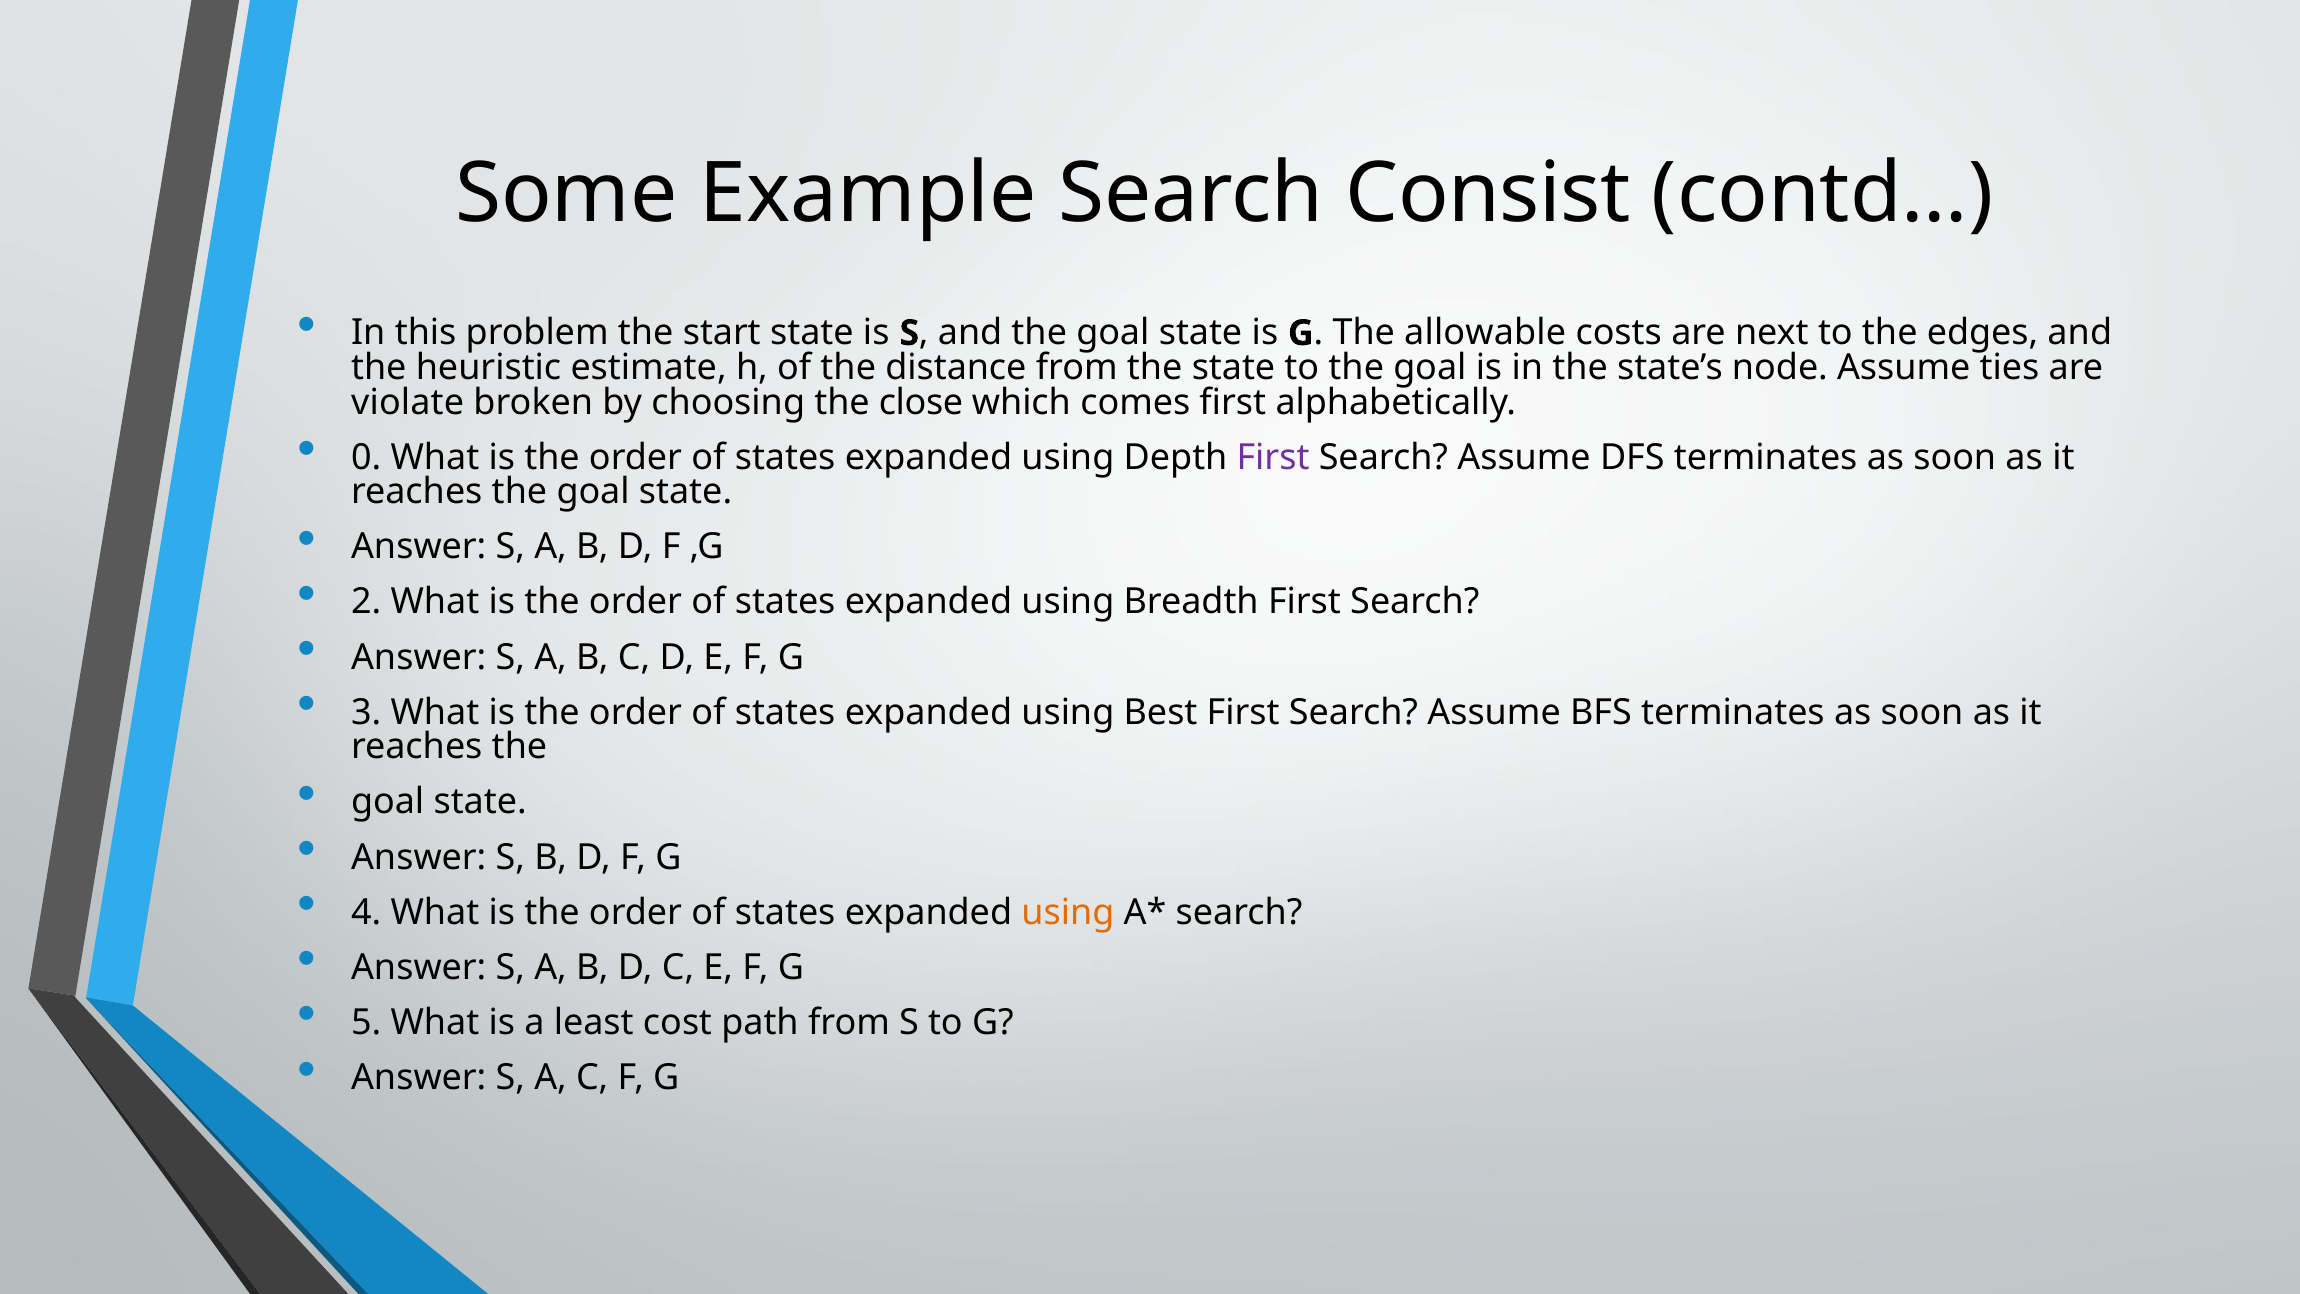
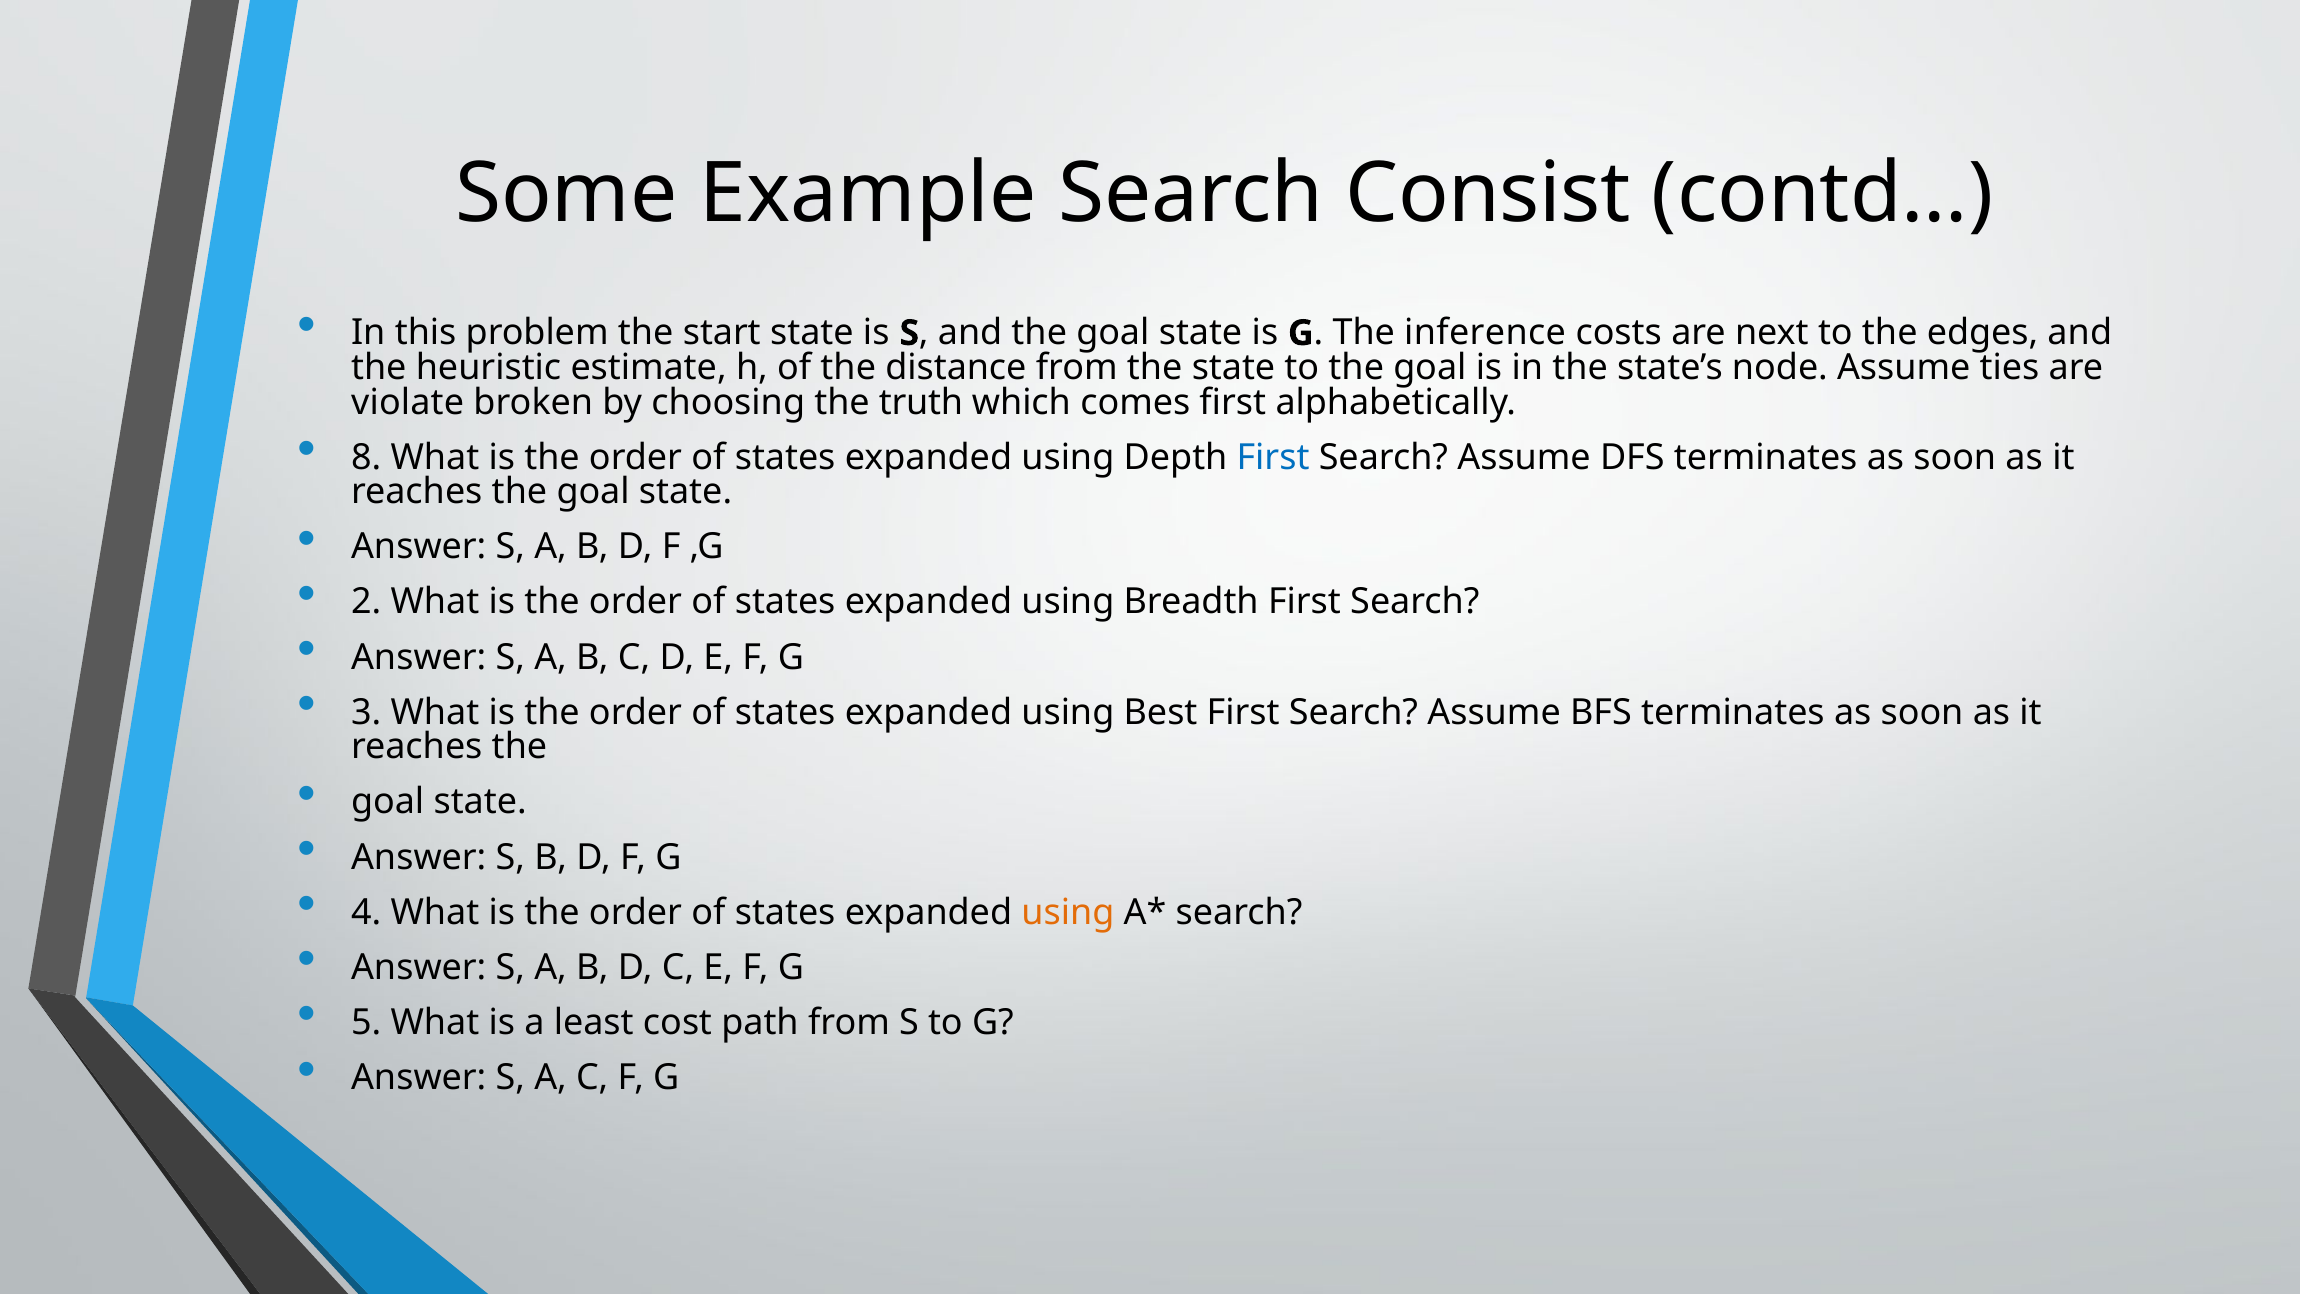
allowable: allowable -> inference
close: close -> truth
0: 0 -> 8
First at (1273, 457) colour: purple -> blue
